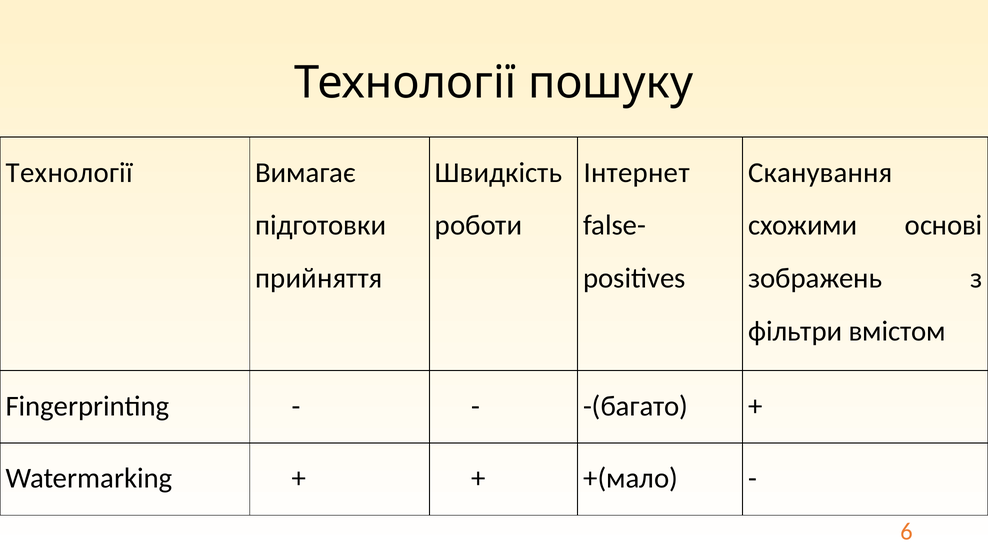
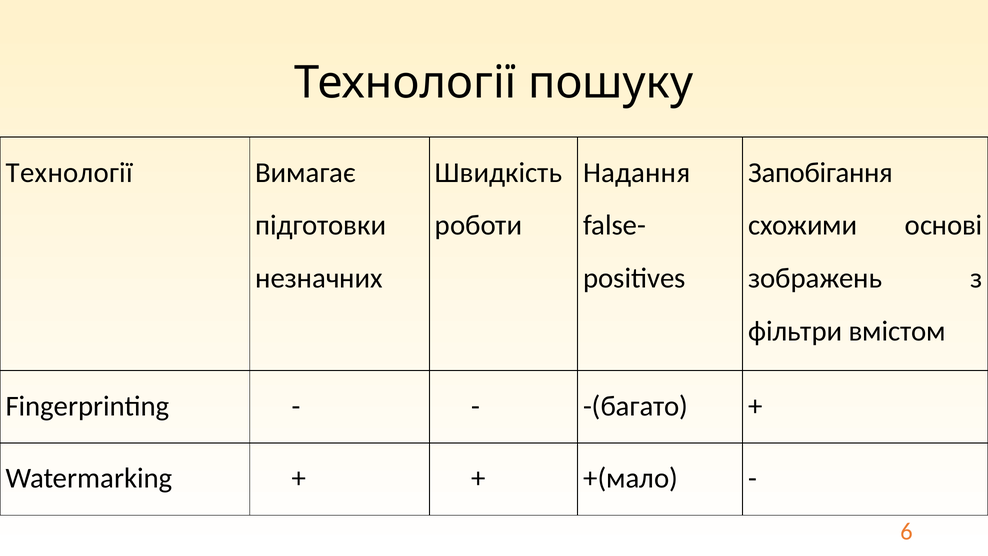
Інтернет: Інтернет -> Надання
Сканування: Сканування -> Запобігання
прийняття: прийняття -> незначних
